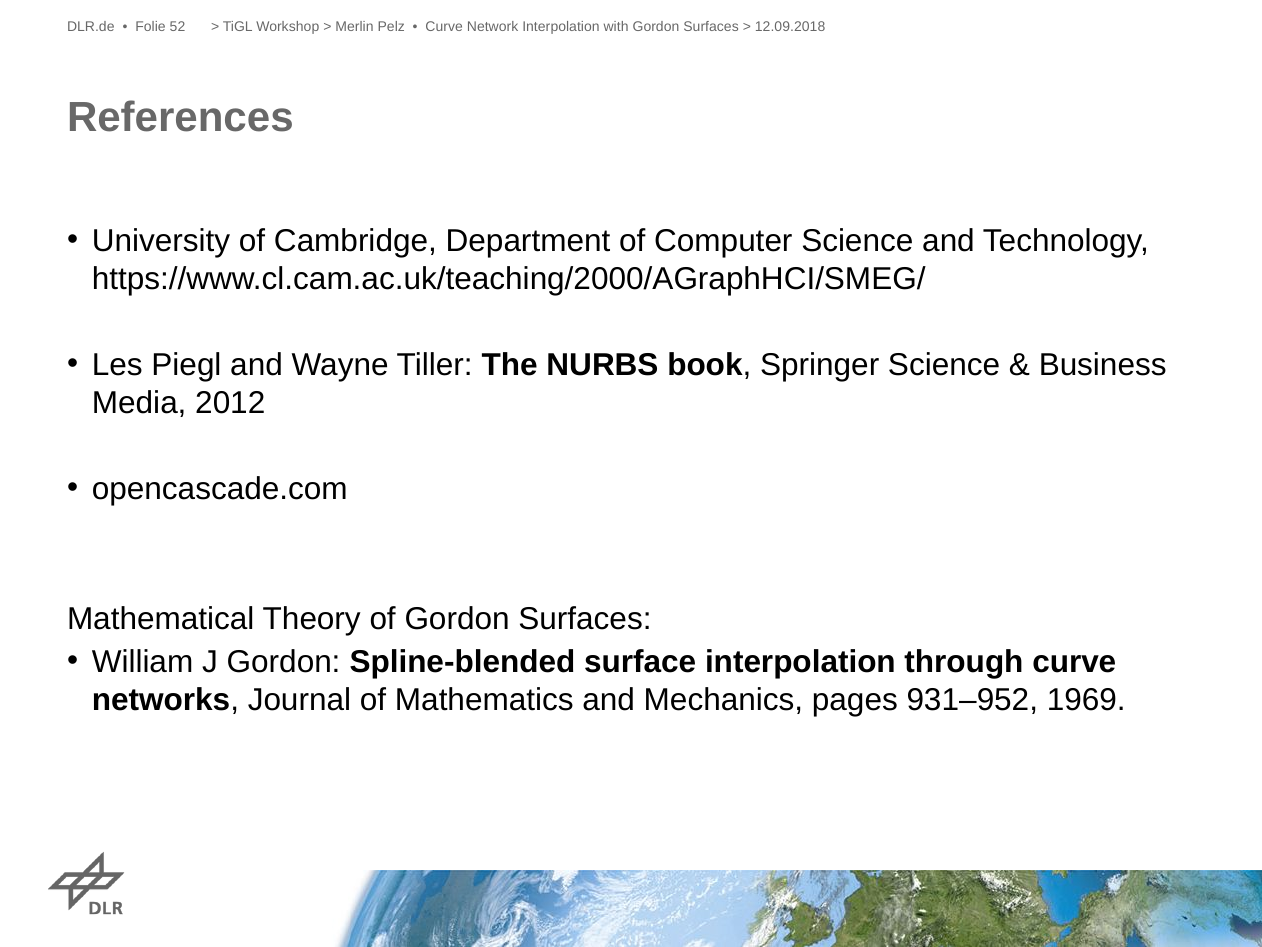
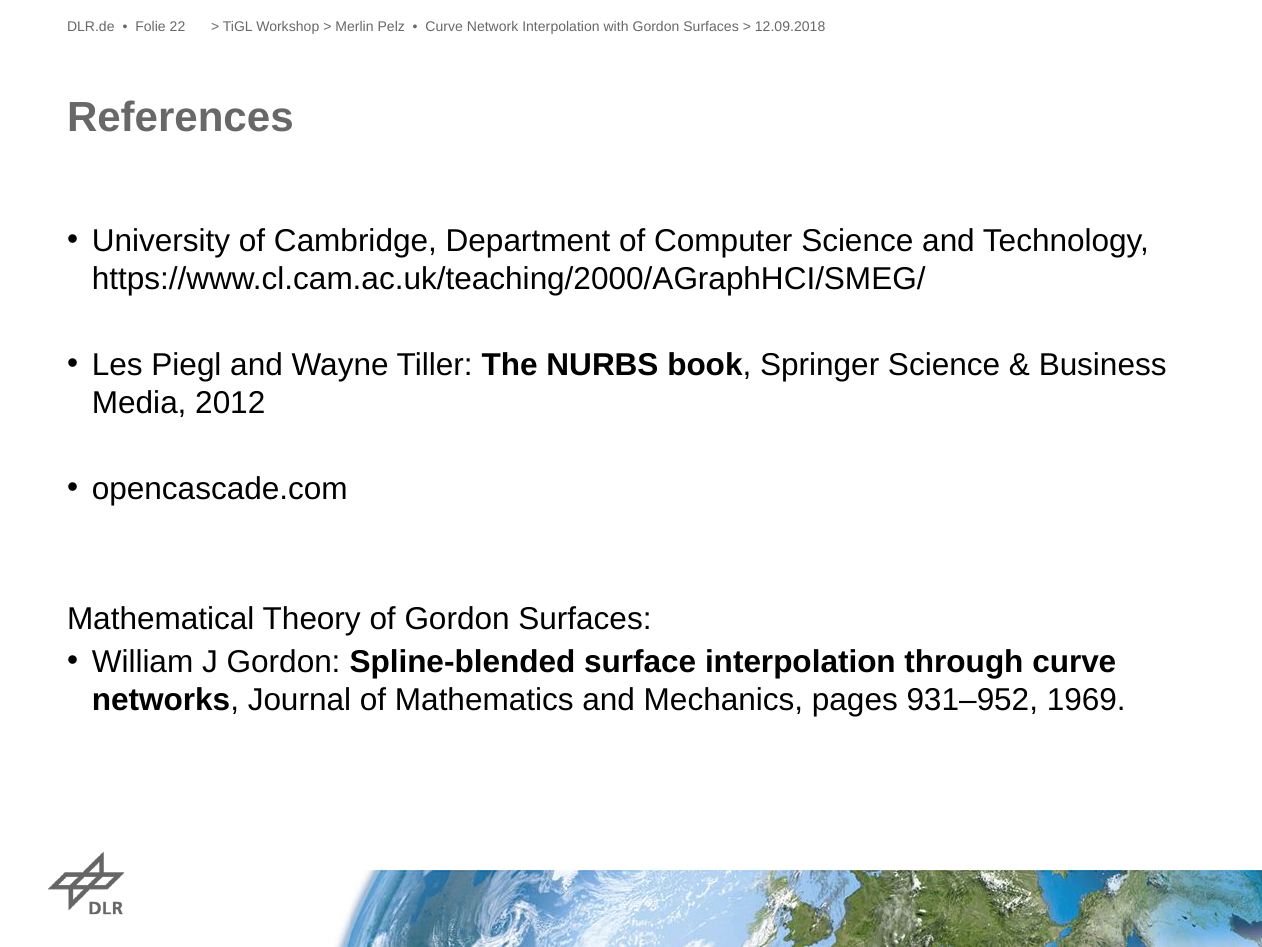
52: 52 -> 22
